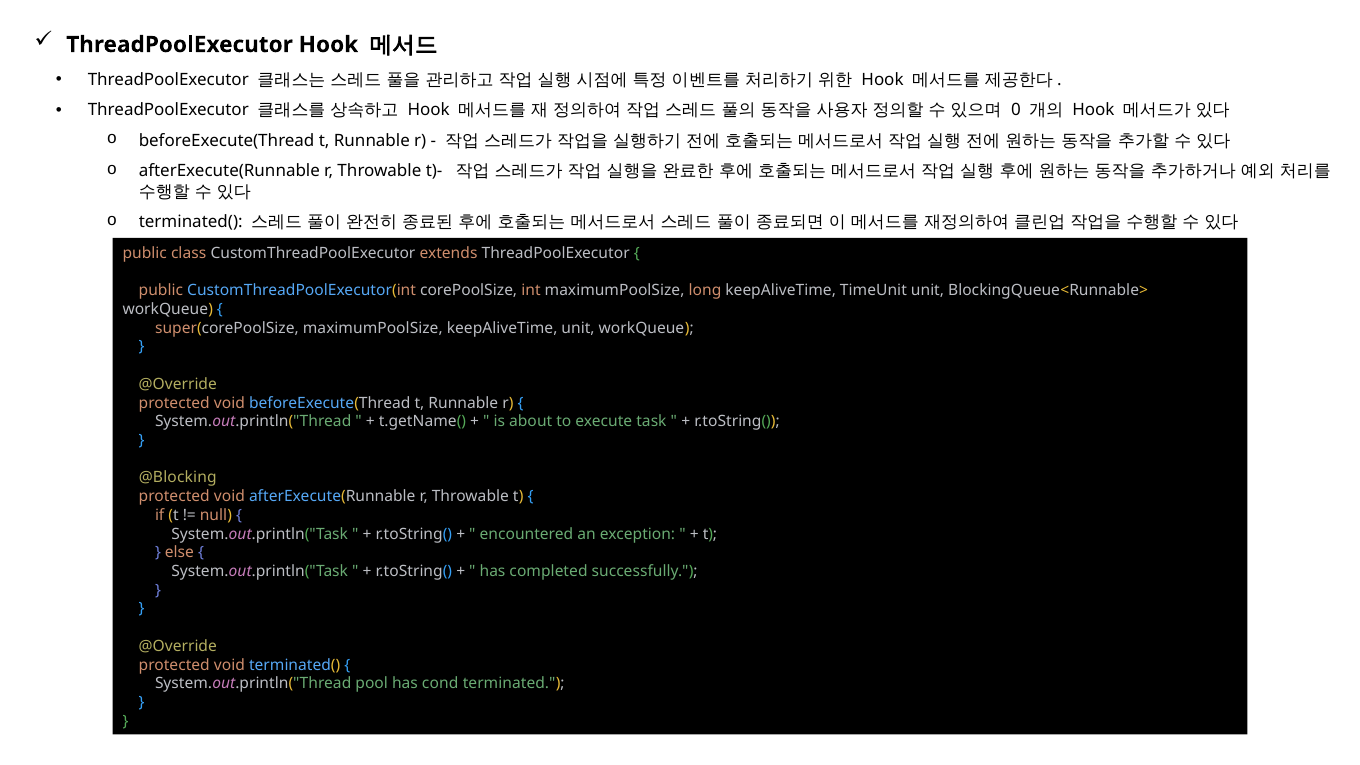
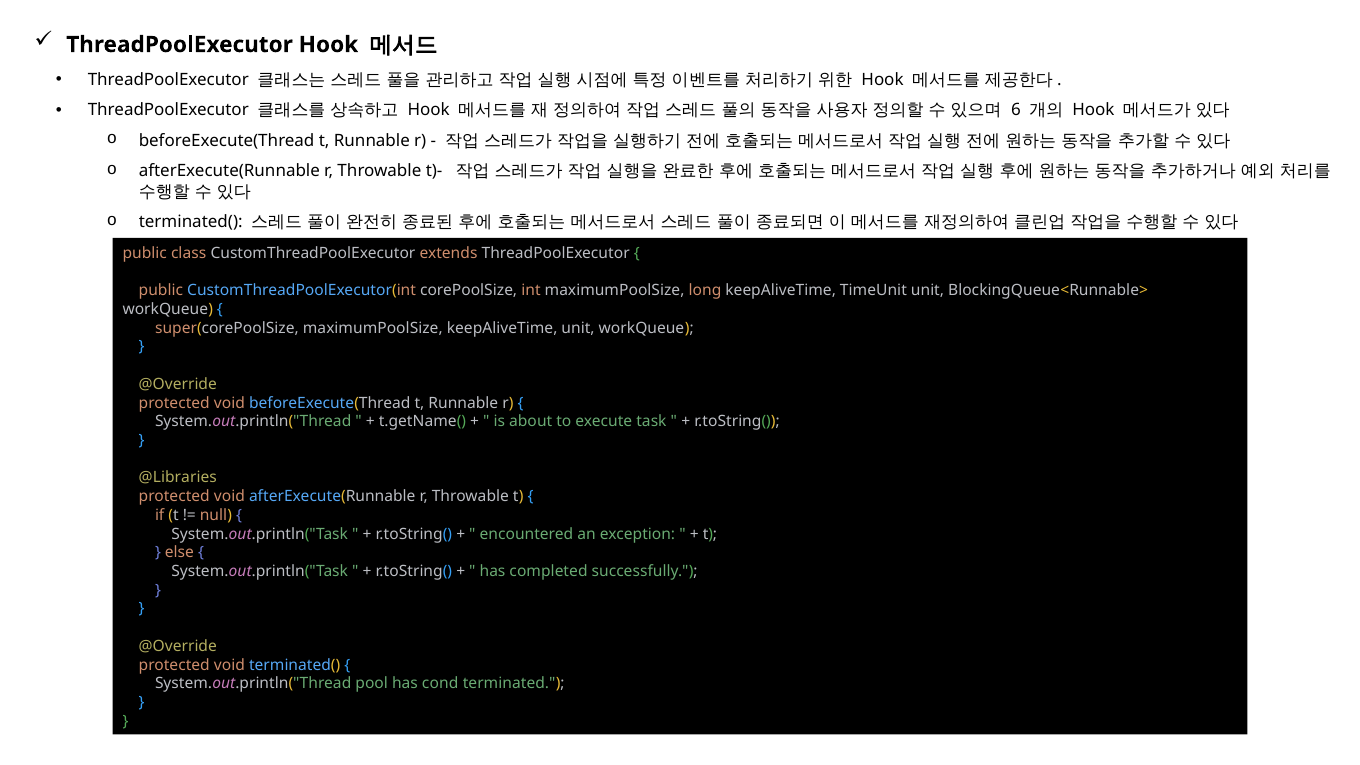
0: 0 -> 6
@Blocking: @Blocking -> @Libraries
